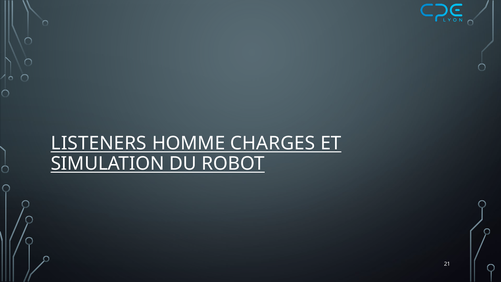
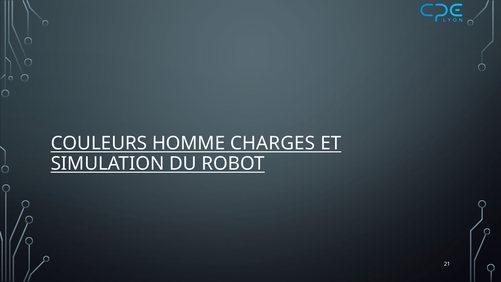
LISTENERS: LISTENERS -> COULEURS
